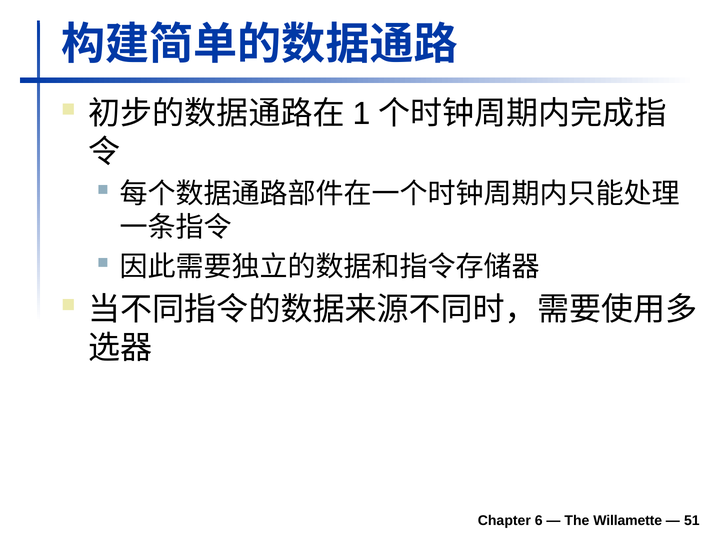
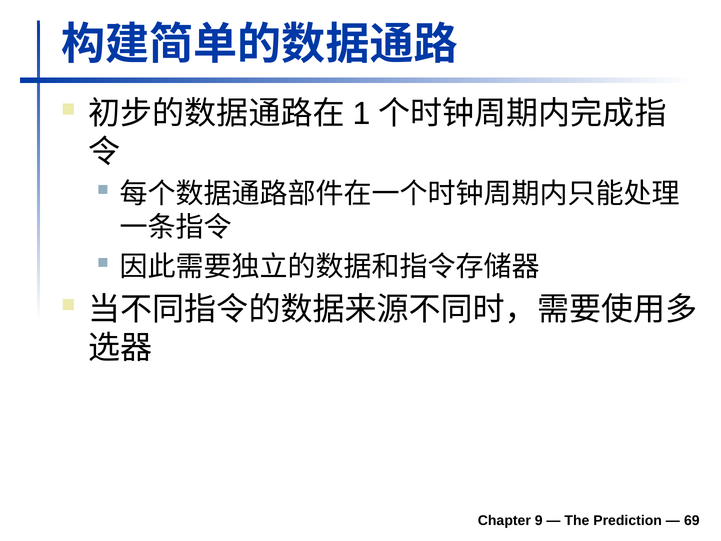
6: 6 -> 9
Willamette: Willamette -> Prediction
51: 51 -> 69
